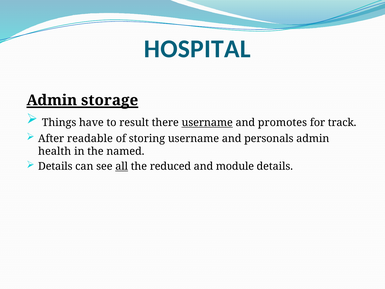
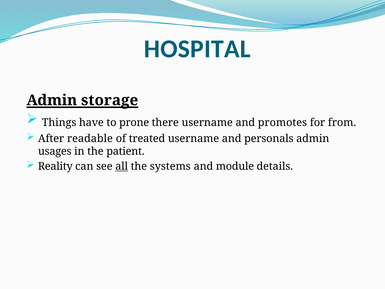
result: result -> prone
username at (207, 123) underline: present -> none
track: track -> from
storing: storing -> treated
health: health -> usages
named: named -> patient
Details at (55, 166): Details -> Reality
reduced: reduced -> systems
